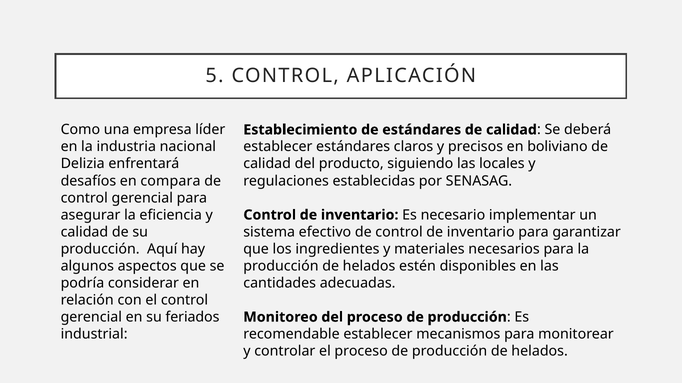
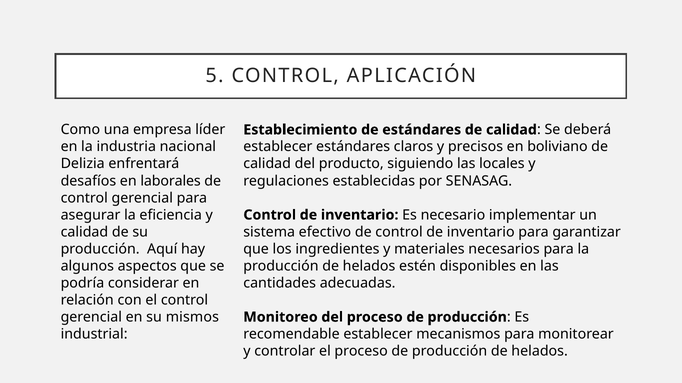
compara: compara -> laborales
feriados: feriados -> mismos
